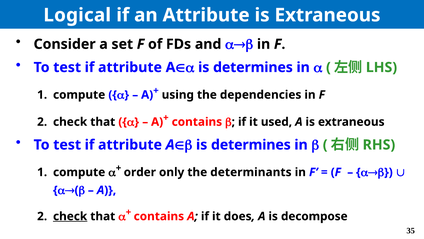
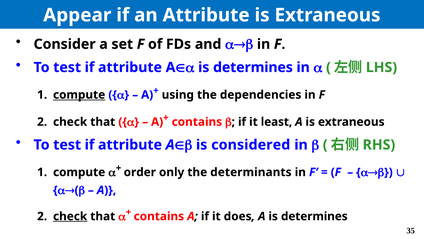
Logical: Logical -> Appear
compute at (79, 95) underline: none -> present
used: used -> least
determines at (251, 145): determines -> considered
A is decompose: decompose -> determines
